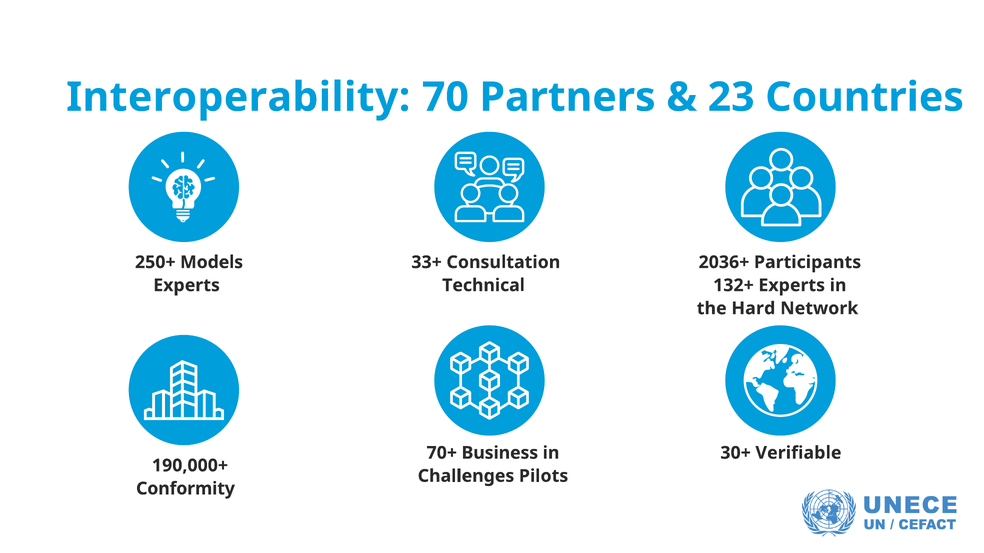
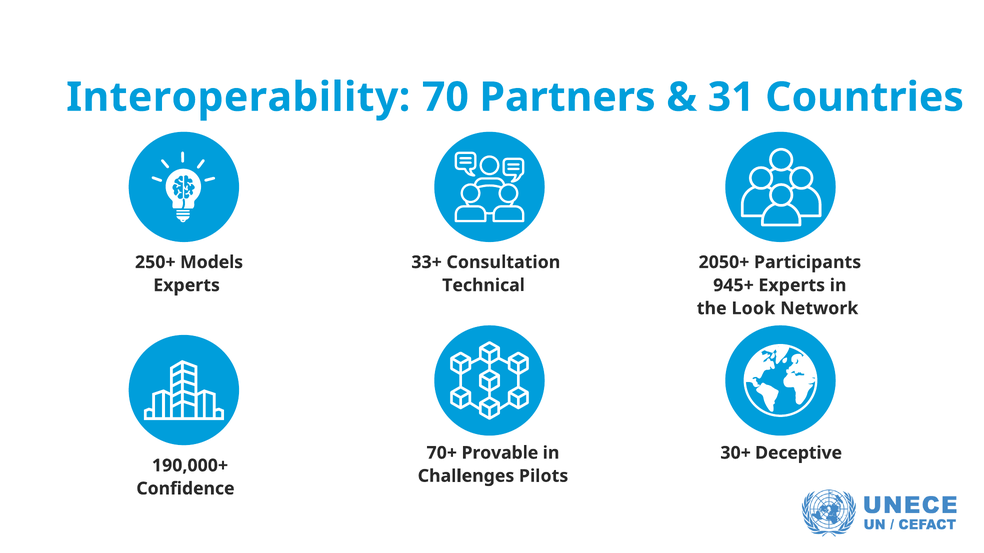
23: 23 -> 31
2036+: 2036+ -> 2050+
132+: 132+ -> 945+
Hard: Hard -> Look
Business: Business -> Provable
Verifiable: Verifiable -> Deceptive
Conformity: Conformity -> Confidence
